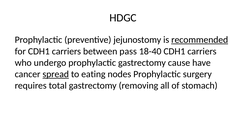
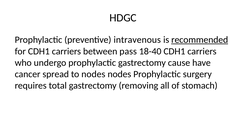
jejunostomy: jejunostomy -> intravenous
spread underline: present -> none
to eating: eating -> nodes
